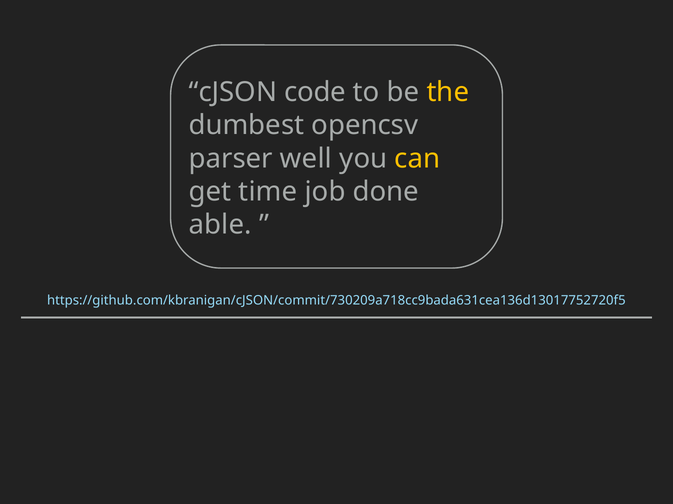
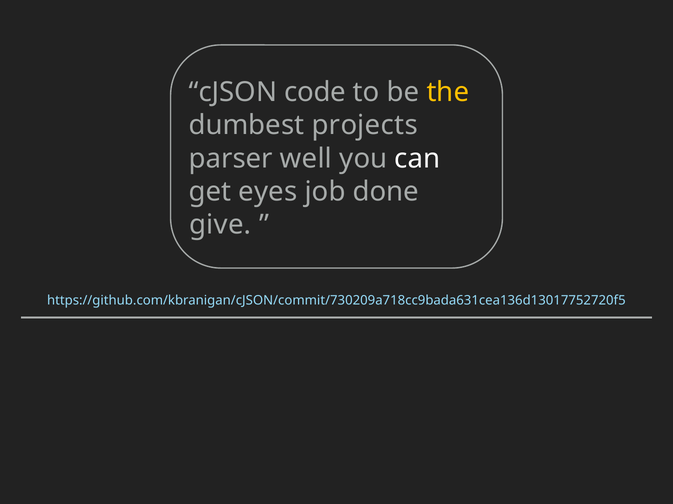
opencsv: opencsv -> projects
can colour: yellow -> white
time: time -> eyes
able: able -> give
